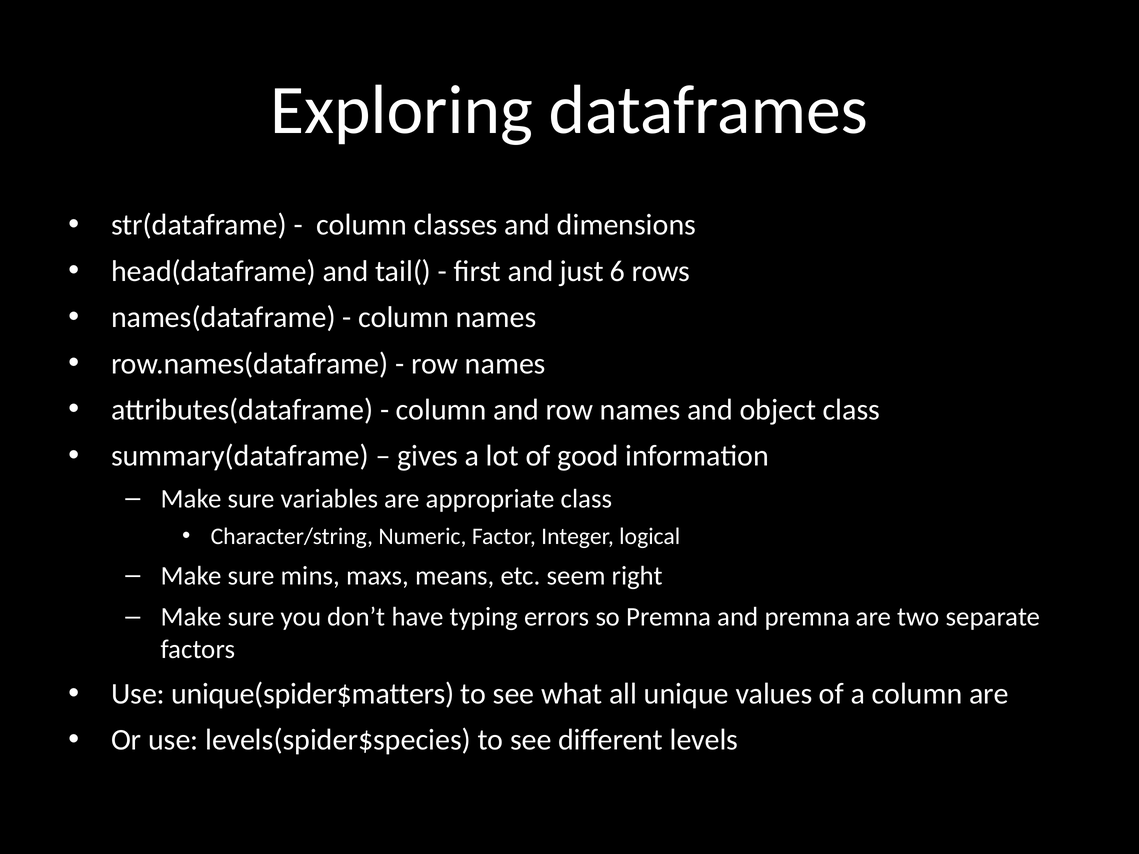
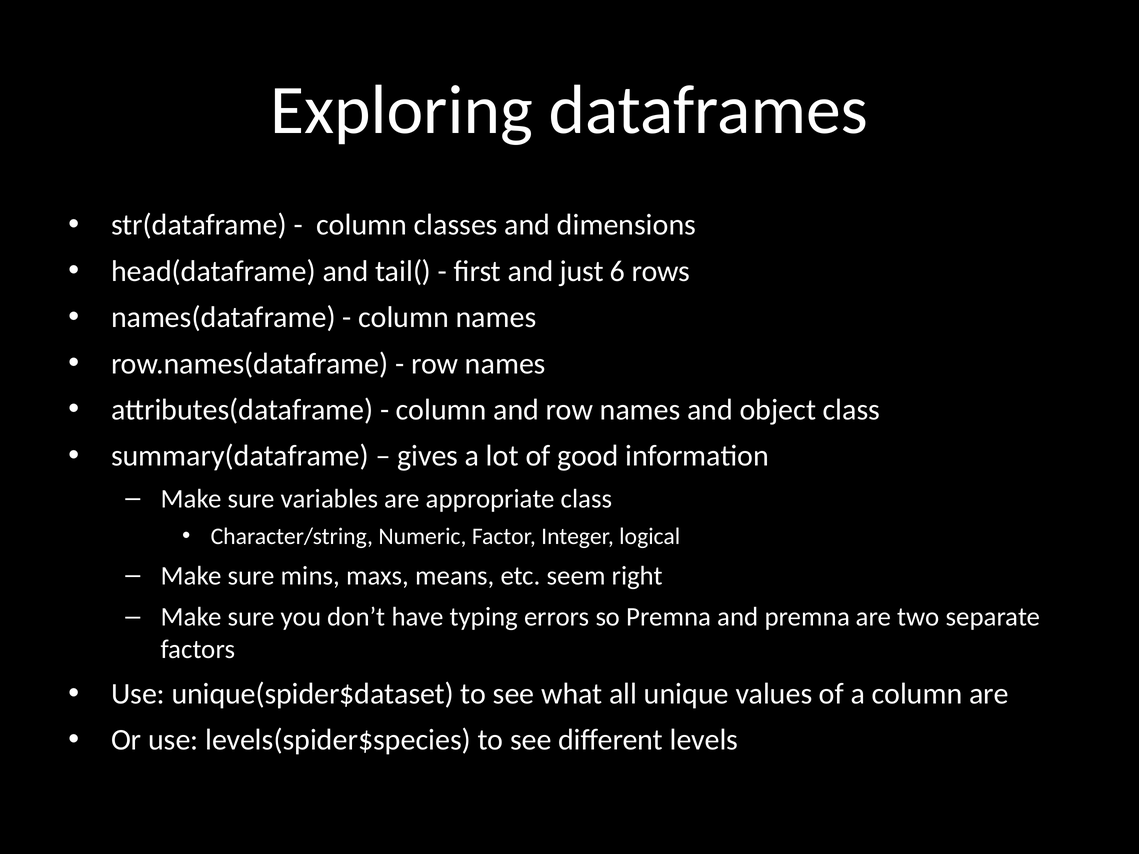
unique(spider$matters: unique(spider$matters -> unique(spider$dataset
